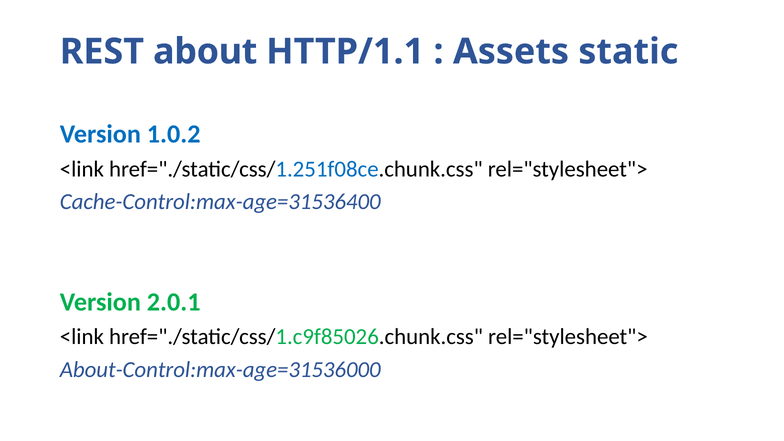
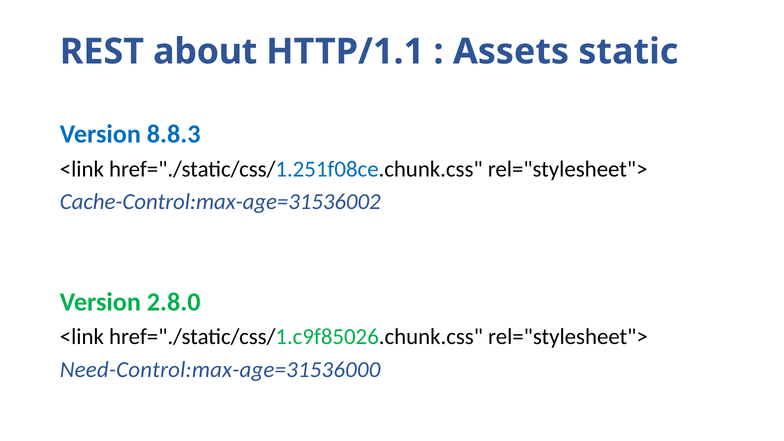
1.0.2: 1.0.2 -> 8.8.3
Cache-Control:max-age=31536400: Cache-Control:max-age=31536400 -> Cache-Control:max-age=31536002
2.0.1: 2.0.1 -> 2.8.0
About-Control:max-age=31536000: About-Control:max-age=31536000 -> Need-Control:max-age=31536000
